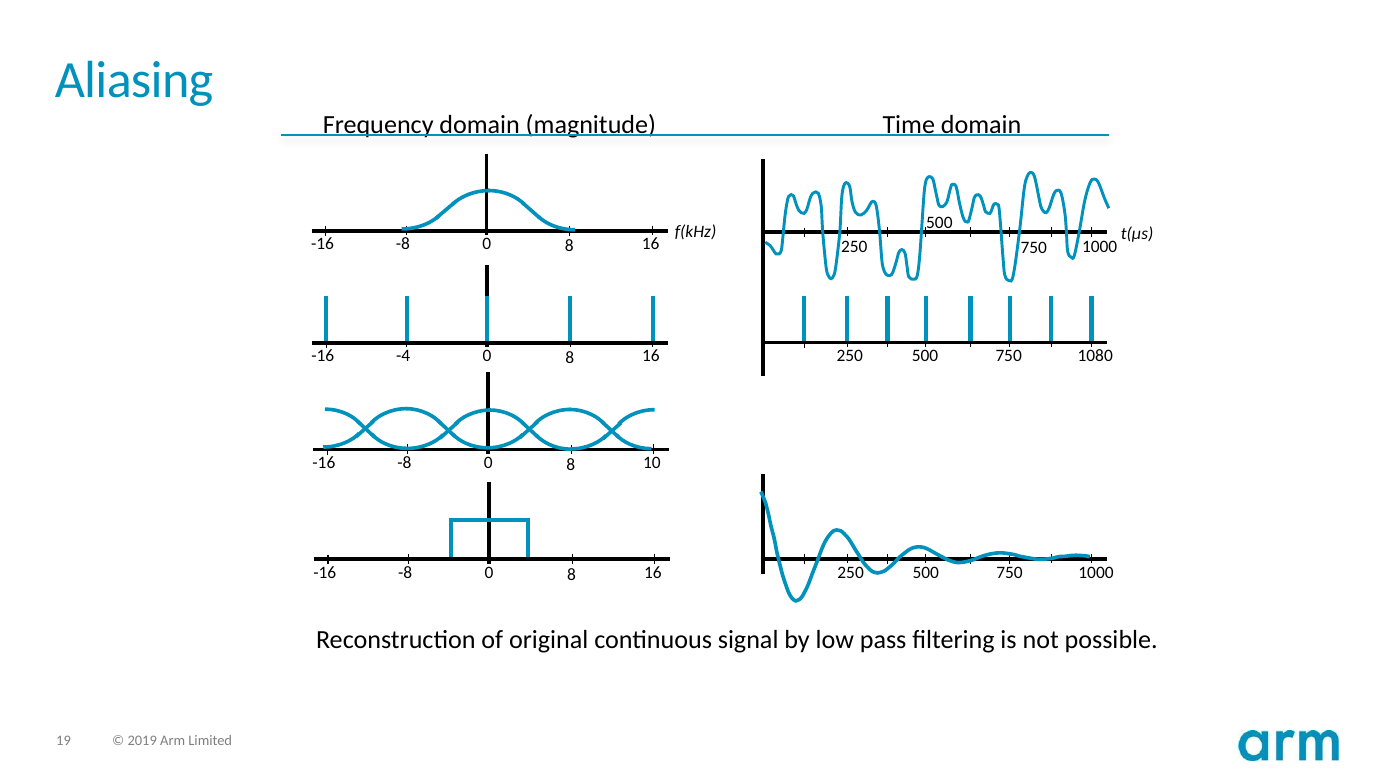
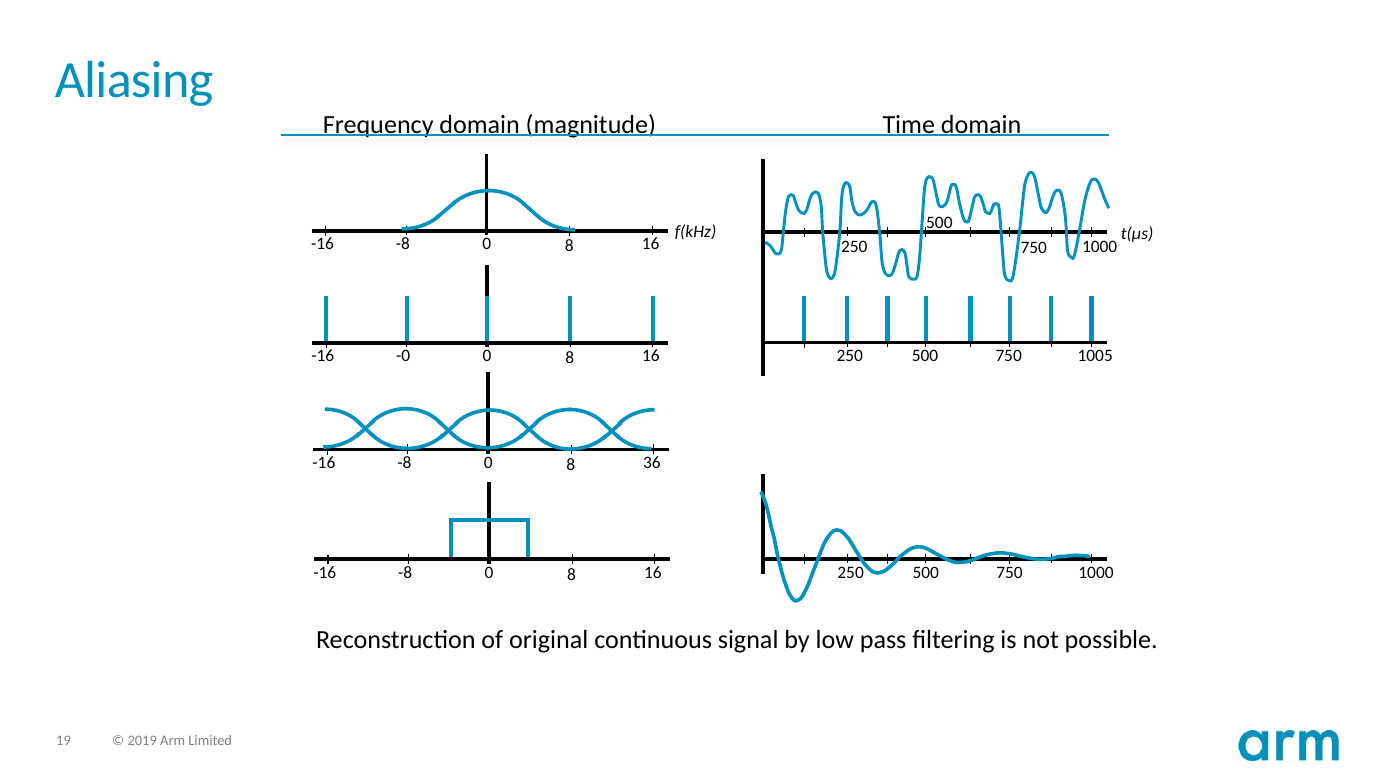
-4: -4 -> -0
1080: 1080 -> 1005
10: 10 -> 36
